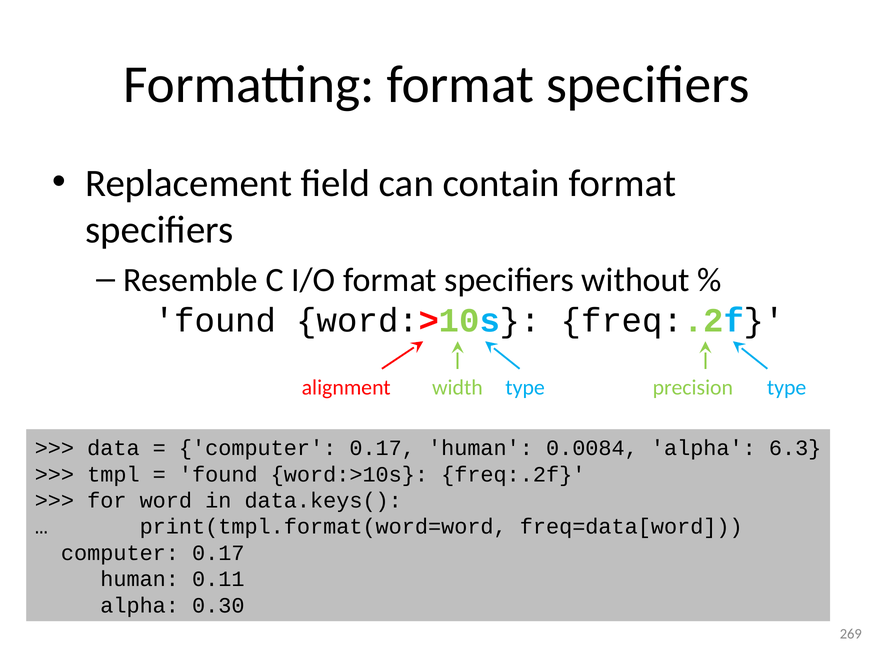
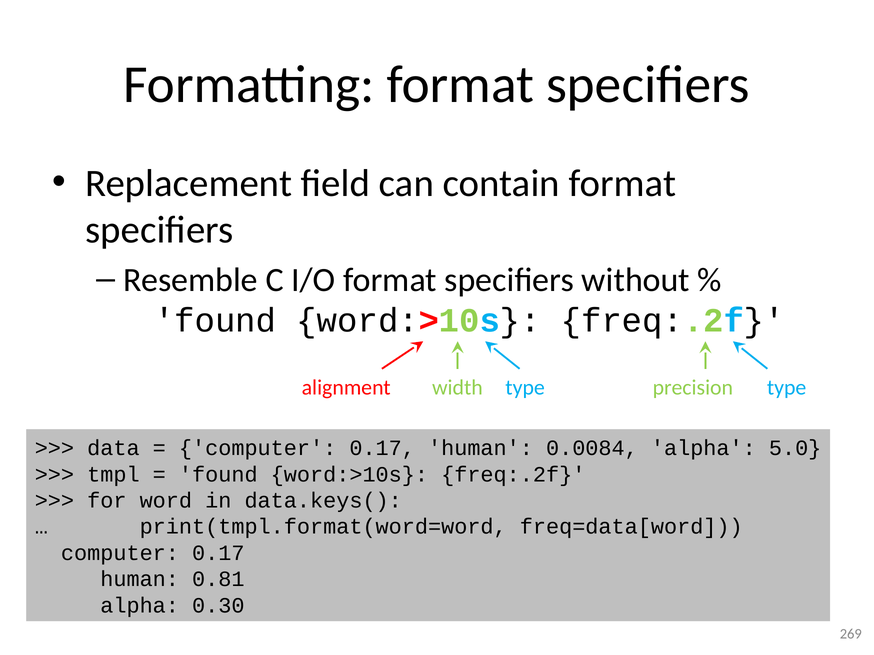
6.3: 6.3 -> 5.0
0.11: 0.11 -> 0.81
